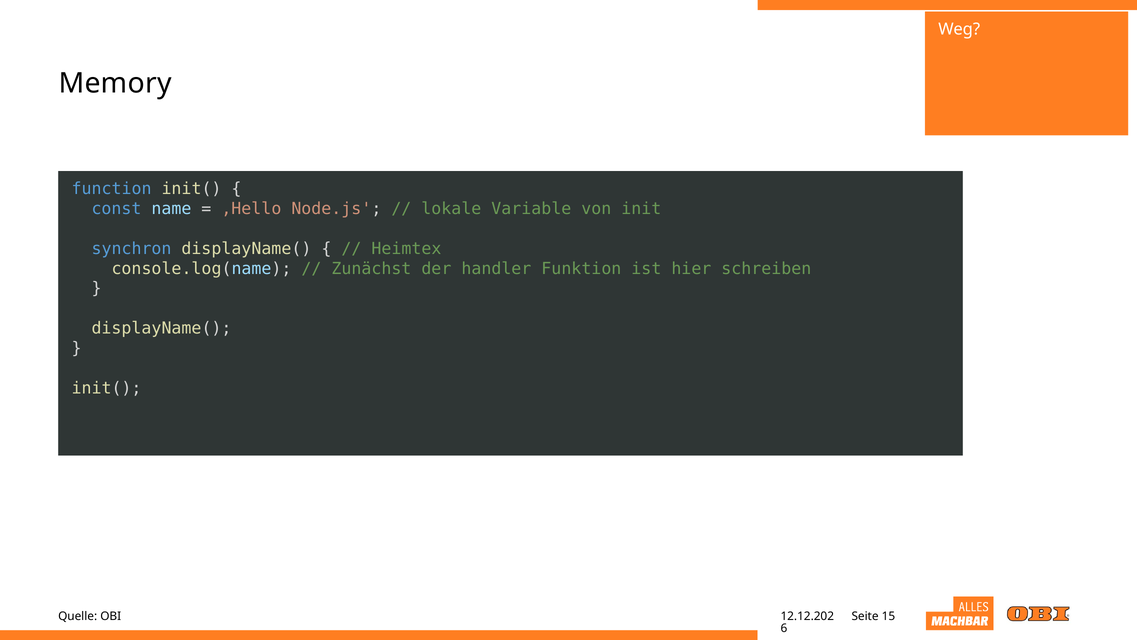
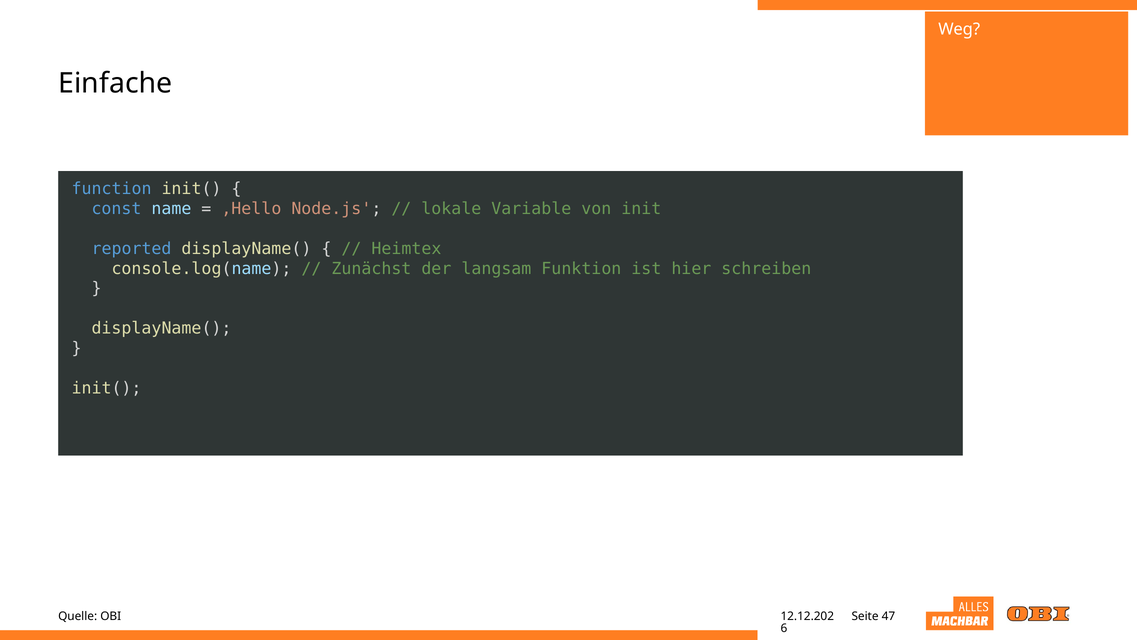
Memory: Memory -> Einfache
synchron: synchron -> reported
handler: handler -> langsam
15: 15 -> 47
